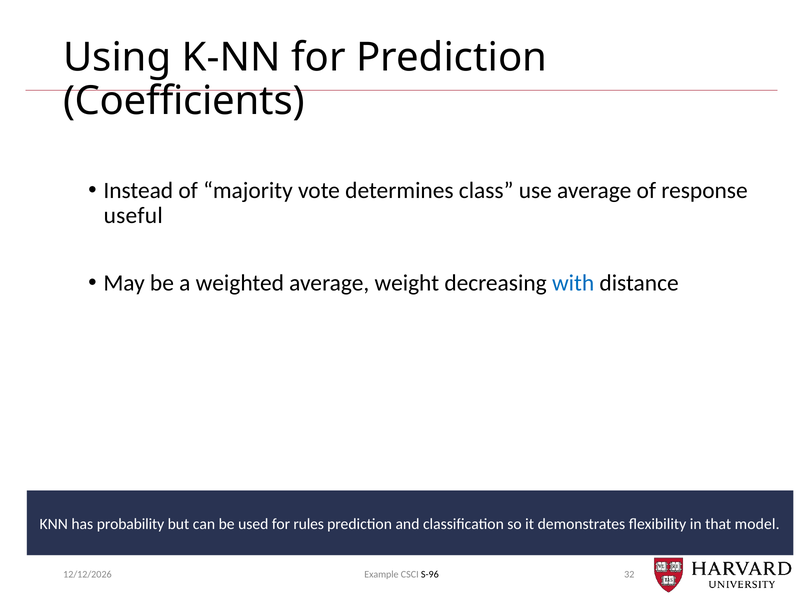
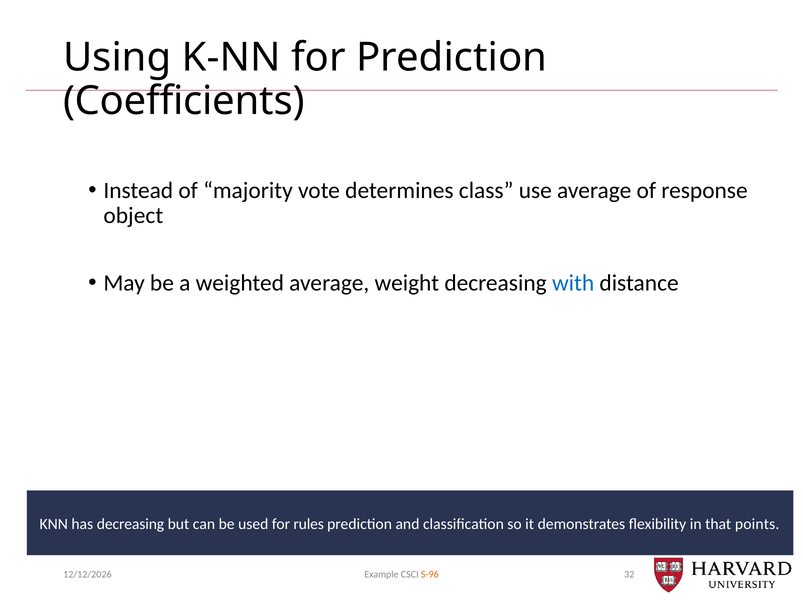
useful: useful -> object
has probability: probability -> decreasing
model: model -> points
S-96 colour: black -> orange
